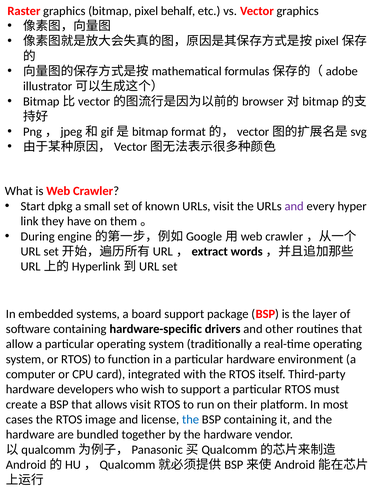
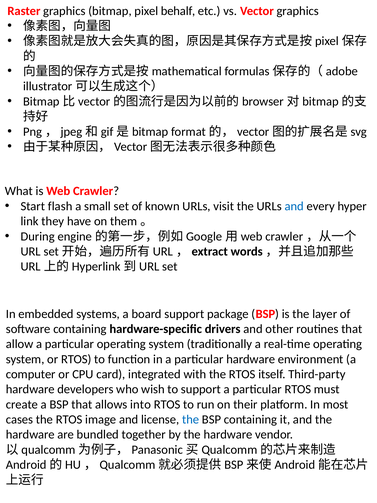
dpkg: dpkg -> flash
and at (294, 206) colour: purple -> blue
allows visit: visit -> into
